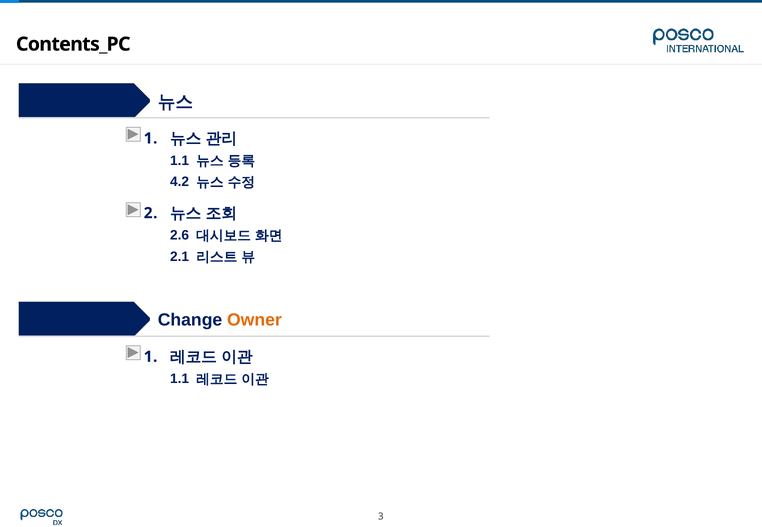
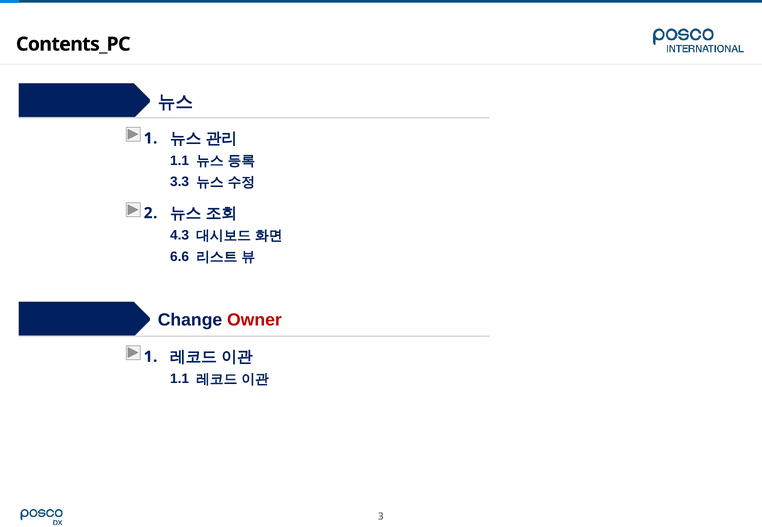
4.2: 4.2 -> 3.3
2.6: 2.6 -> 4.3
2.1: 2.1 -> 6.6
Owner colour: orange -> red
